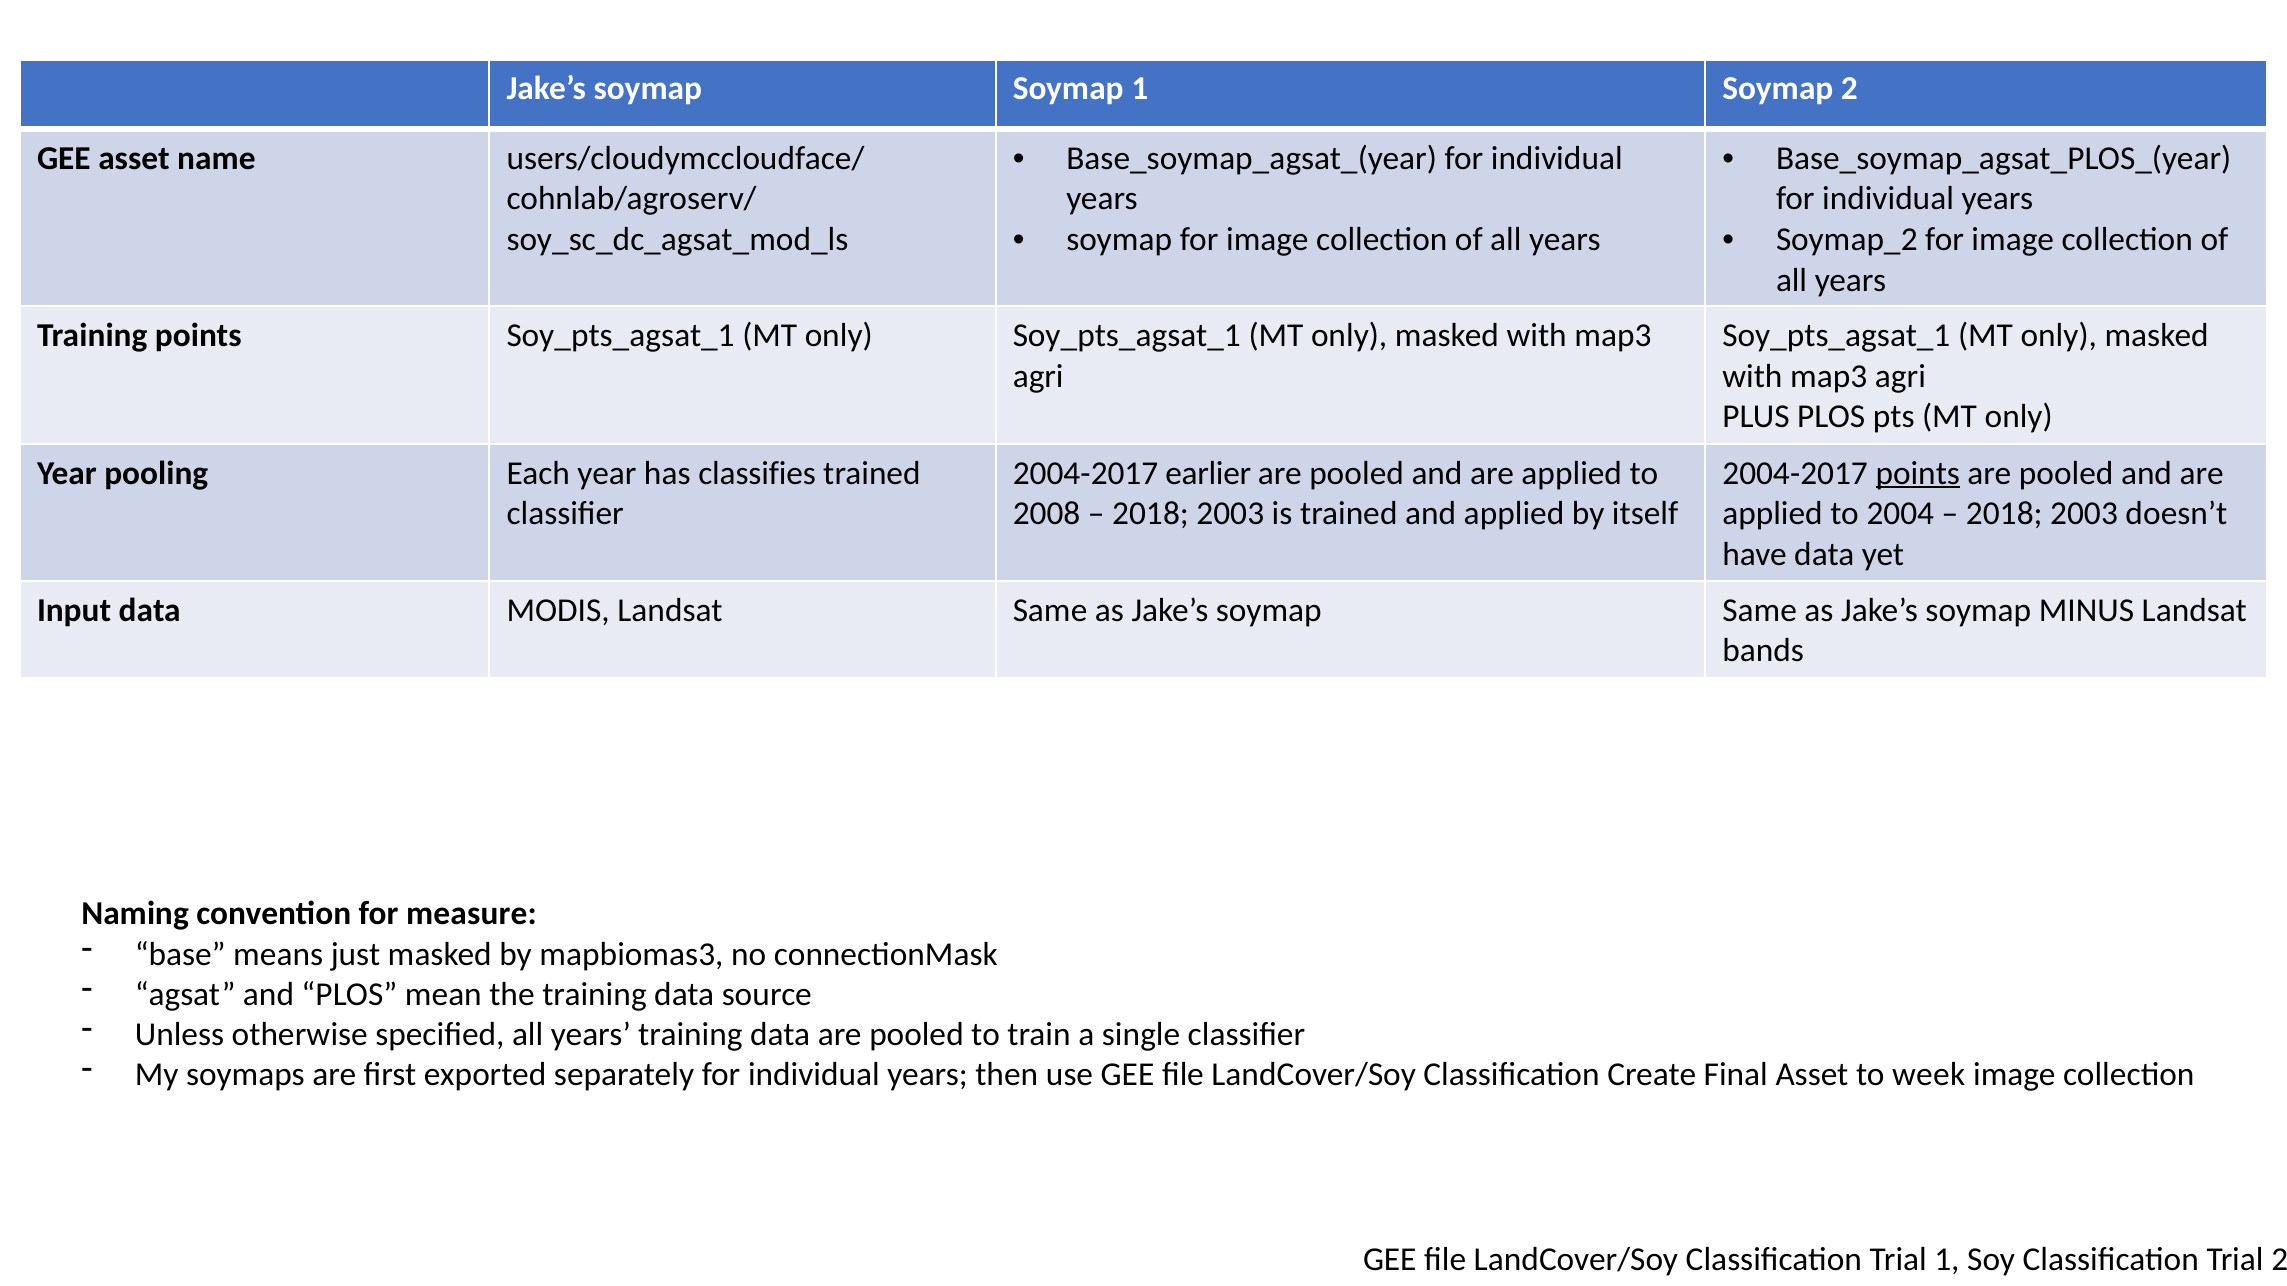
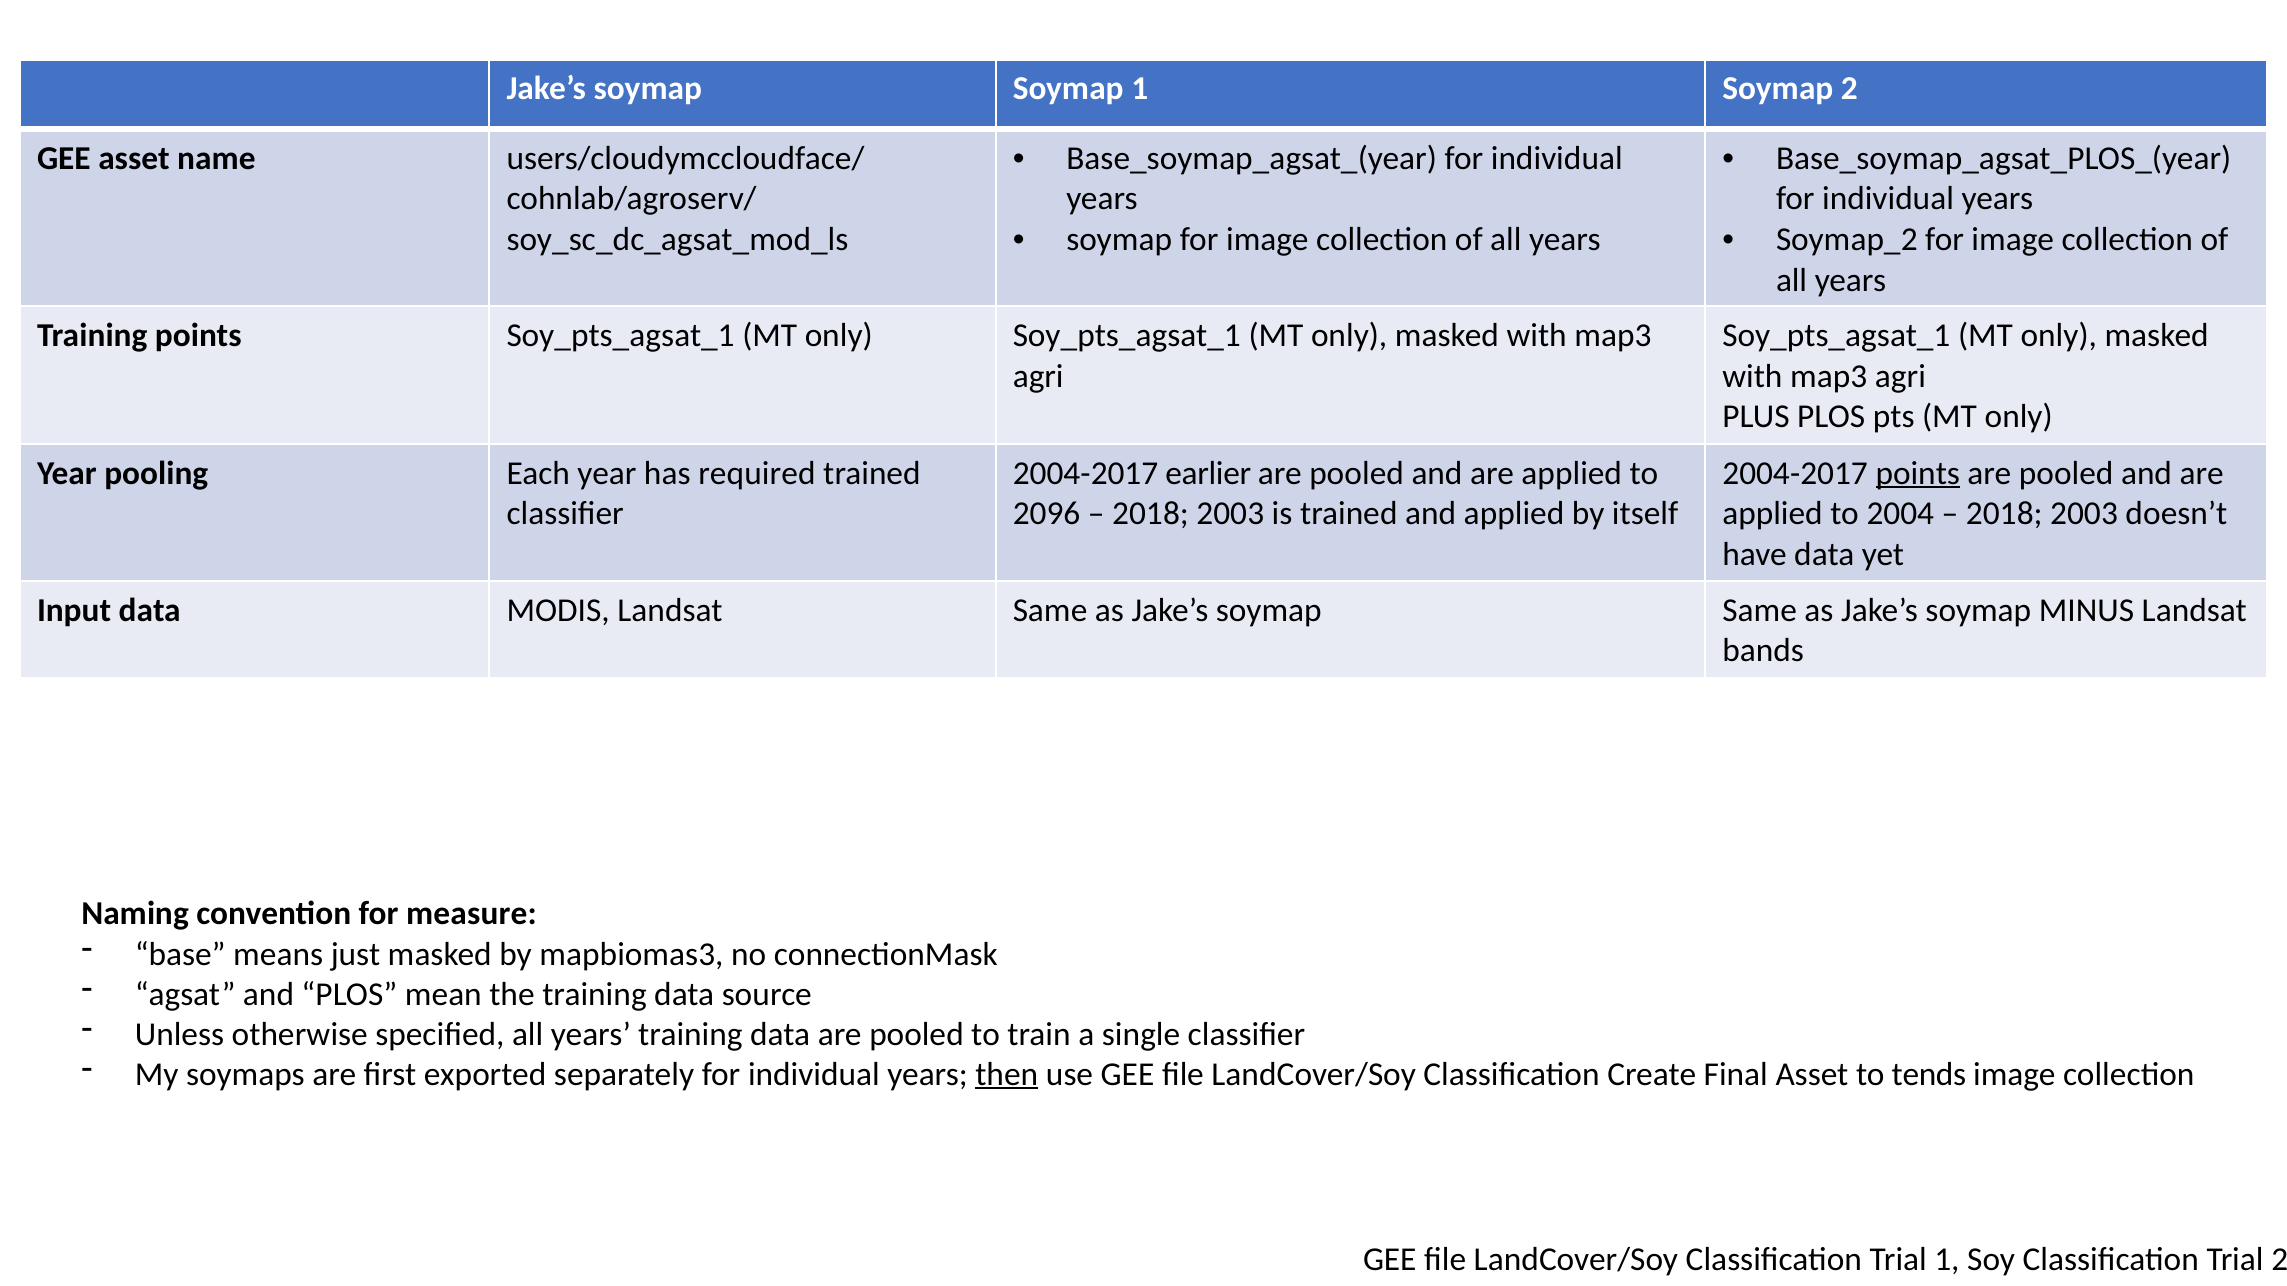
classifies: classifies -> required
2008: 2008 -> 2096
then underline: none -> present
week: week -> tends
